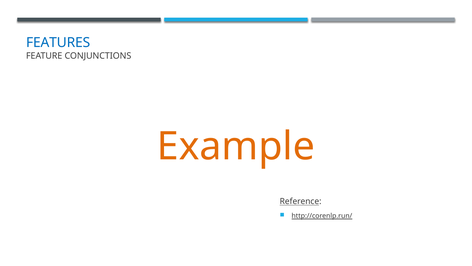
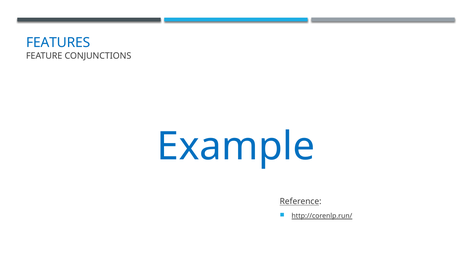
Example colour: orange -> blue
